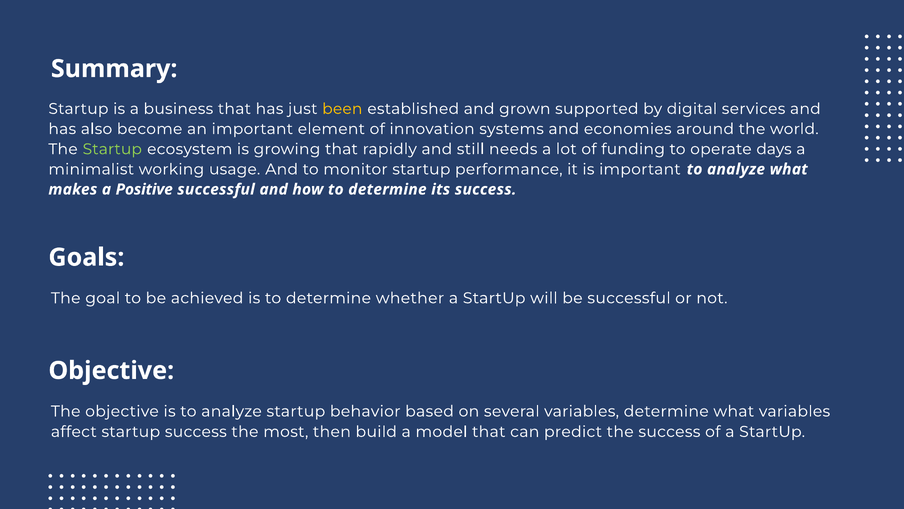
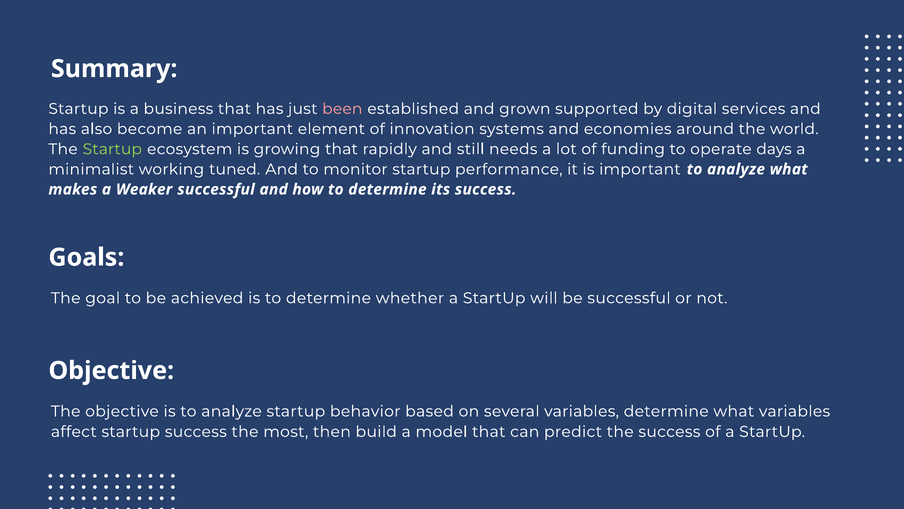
been colour: yellow -> pink
usage: usage -> tuned
Positive: Positive -> Weaker
